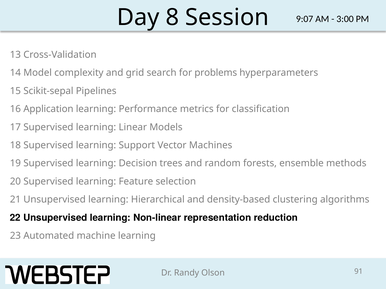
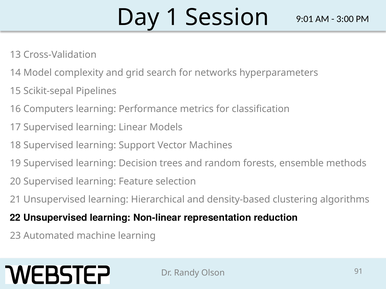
8: 8 -> 1
9:07: 9:07 -> 9:01
problems: problems -> networks
Application: Application -> Computers
